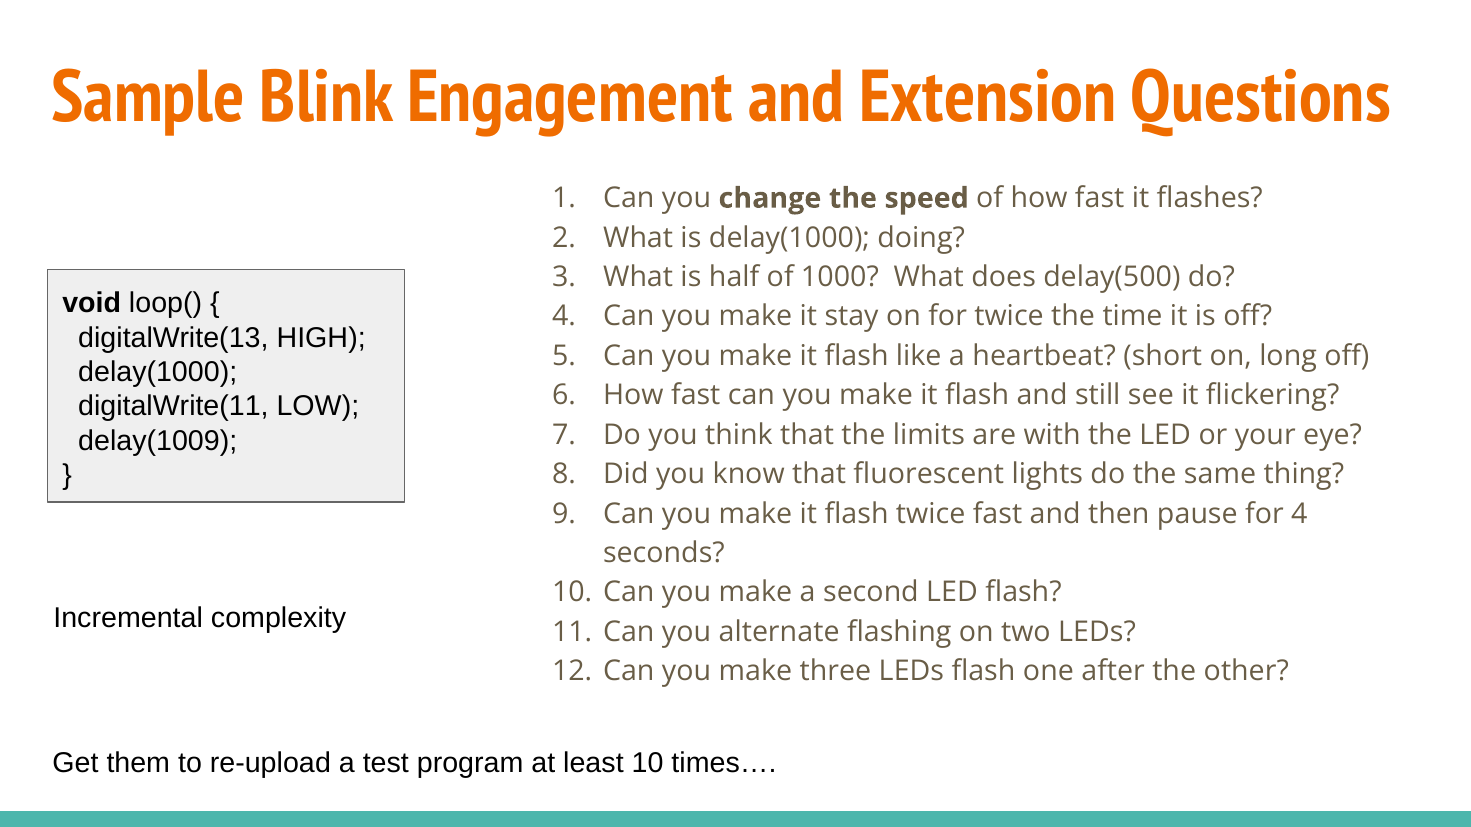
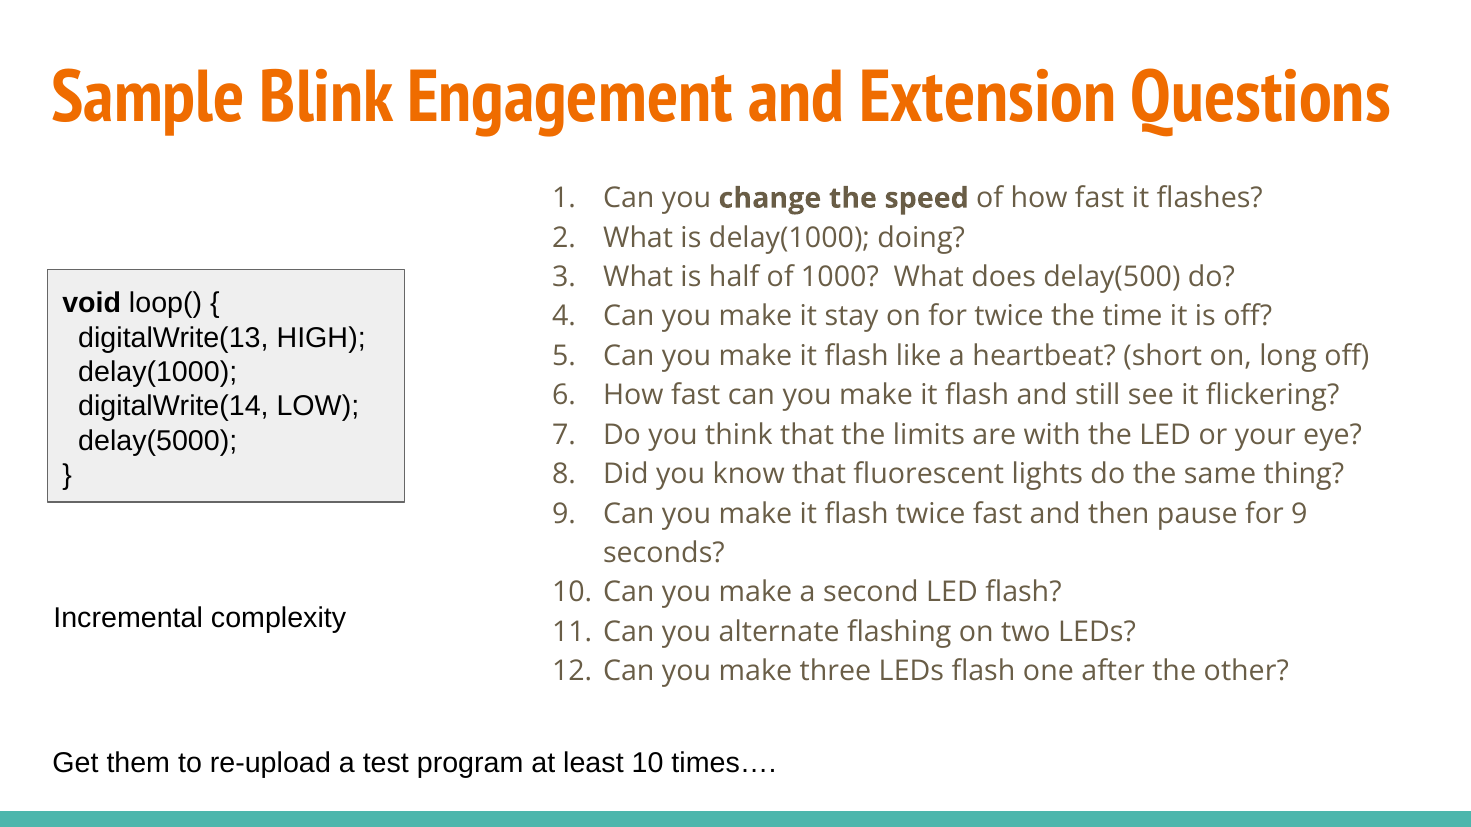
digitalWrite(11: digitalWrite(11 -> digitalWrite(14
delay(1009: delay(1009 -> delay(5000
for 4: 4 -> 9
